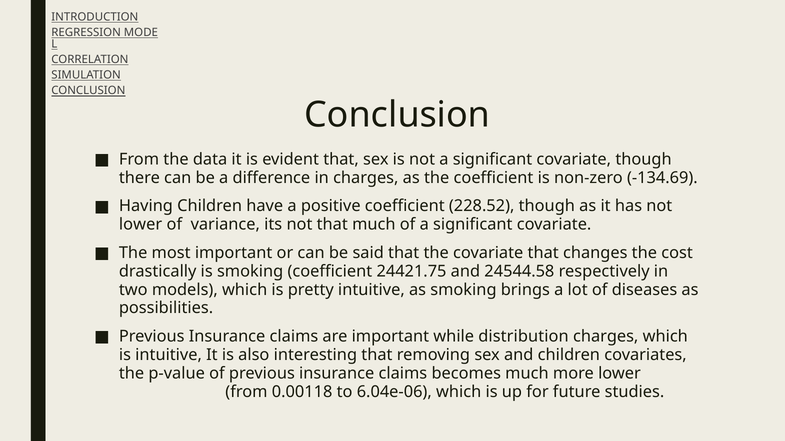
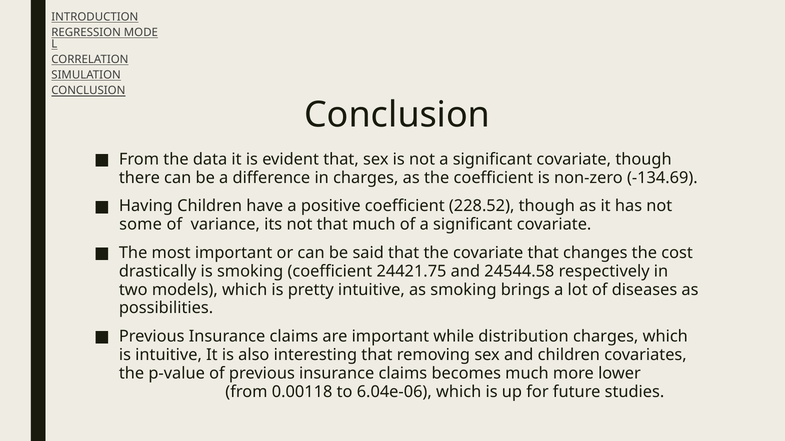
lower at (141, 225): lower -> some
